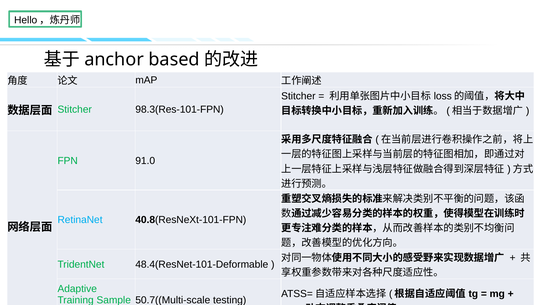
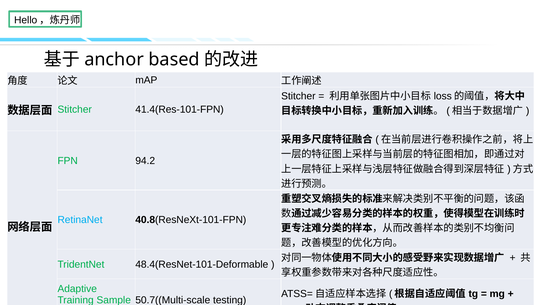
98.3(Res-101-FPN: 98.3(Res-101-FPN -> 41.4(Res-101-FPN
91.0: 91.0 -> 94.2
